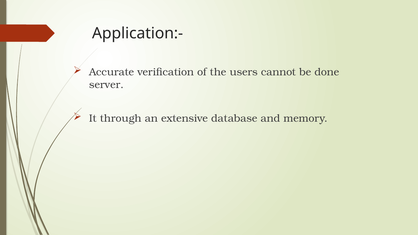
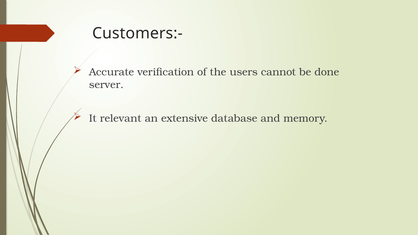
Application:-: Application:- -> Customers:-
through: through -> relevant
